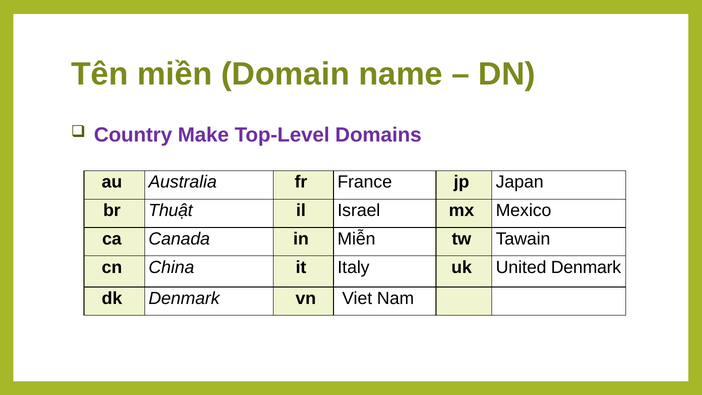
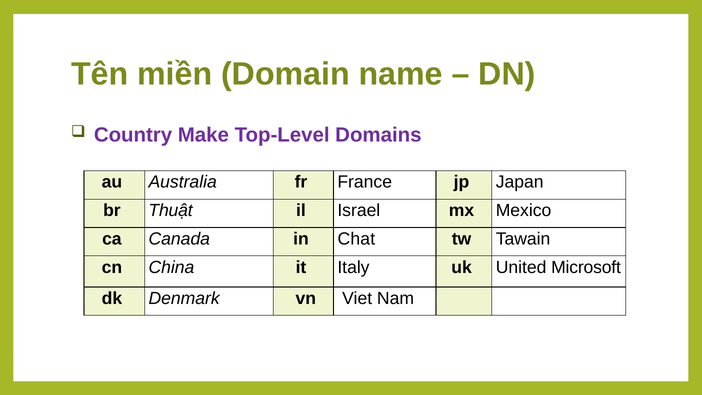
Miễn: Miễn -> Chat
United Denmark: Denmark -> Microsoft
